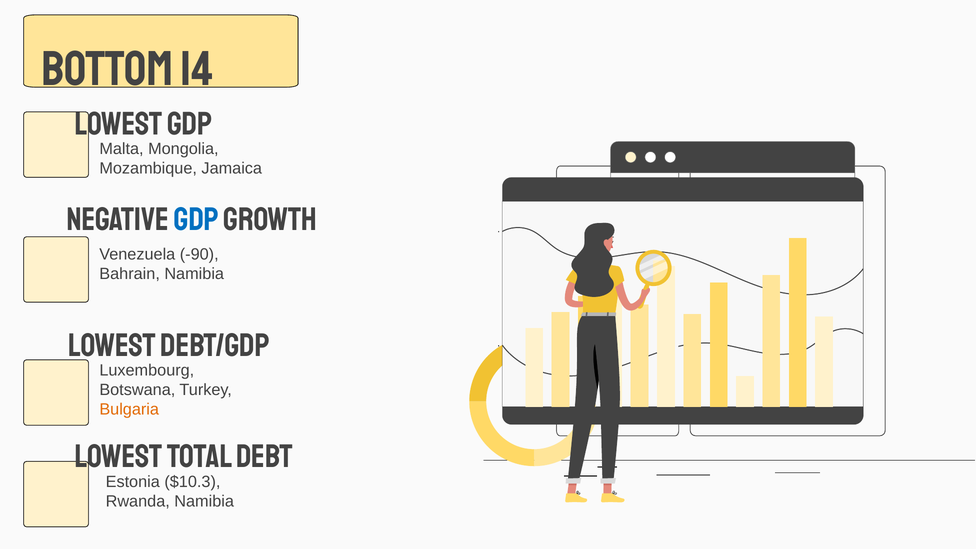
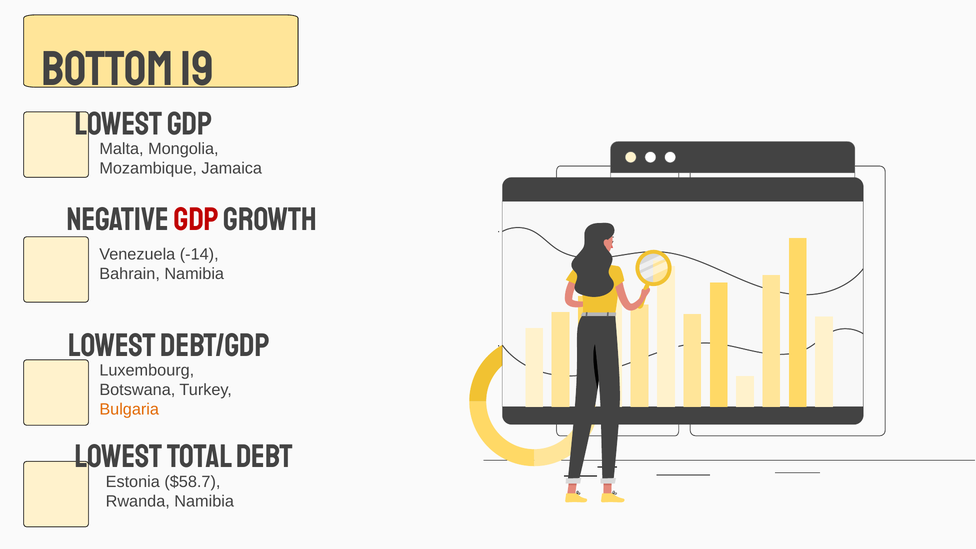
14: 14 -> 19
GDP at (196, 220) colour: blue -> red
-90: -90 -> -14
$10.3: $10.3 -> $58.7
